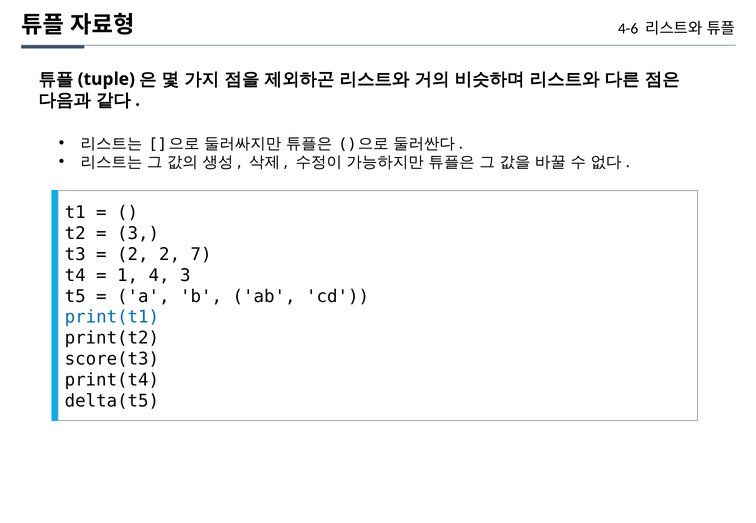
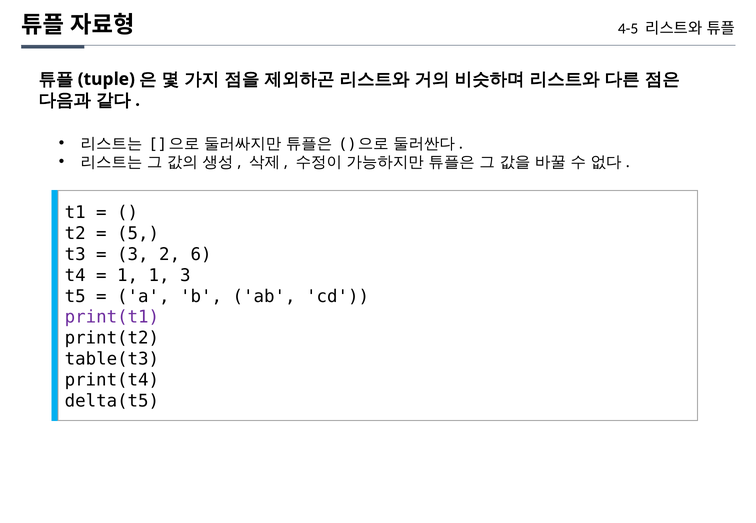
4-6: 4-6 -> 4-5
3 at (138, 234): 3 -> 5
2 at (133, 255): 2 -> 3
7: 7 -> 6
1 4: 4 -> 1
print(t1 colour: blue -> purple
score(t3: score(t3 -> table(t3
